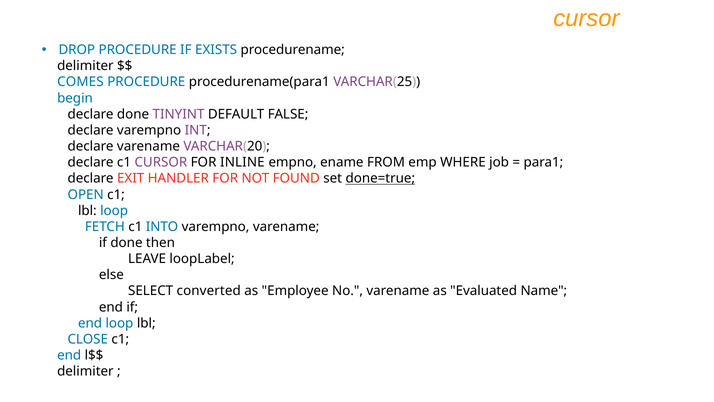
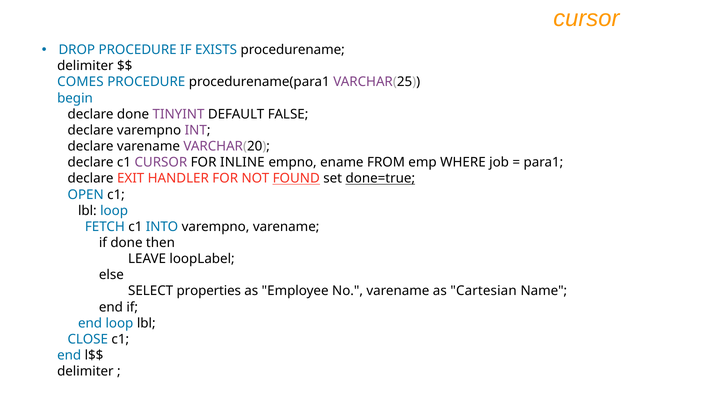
FOUND underline: none -> present
converted: converted -> properties
Evaluated: Evaluated -> Cartesian
